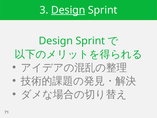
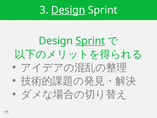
Sprint at (90, 41) underline: none -> present
